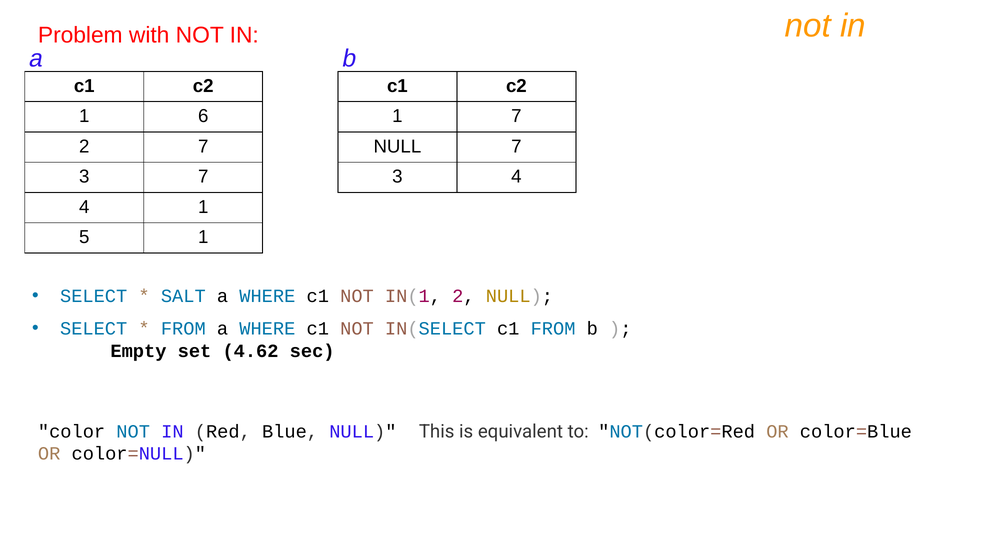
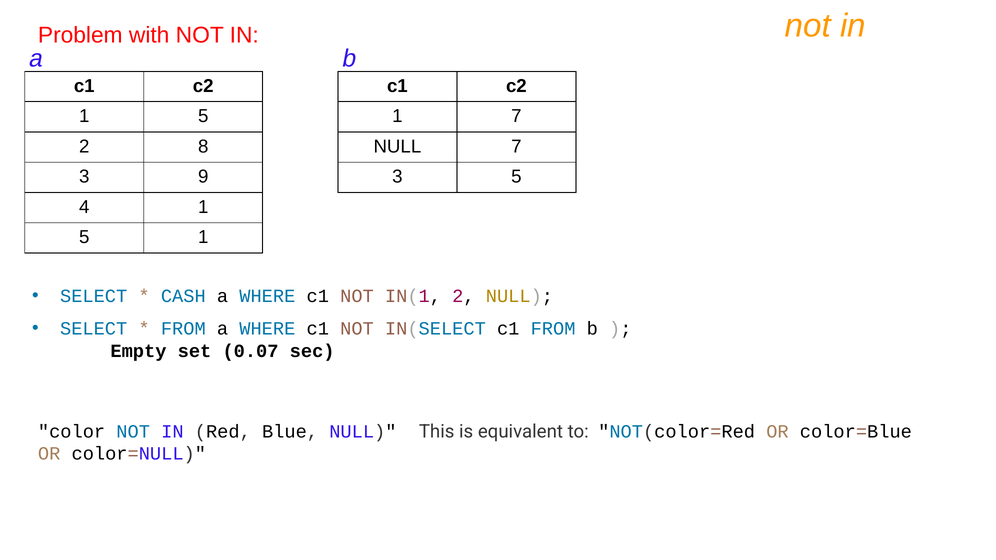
6 at (203, 116): 6 -> 5
2 7: 7 -> 8
3 7: 7 -> 9
3 4: 4 -> 5
SALT: SALT -> CASH
4.62: 4.62 -> 0.07
